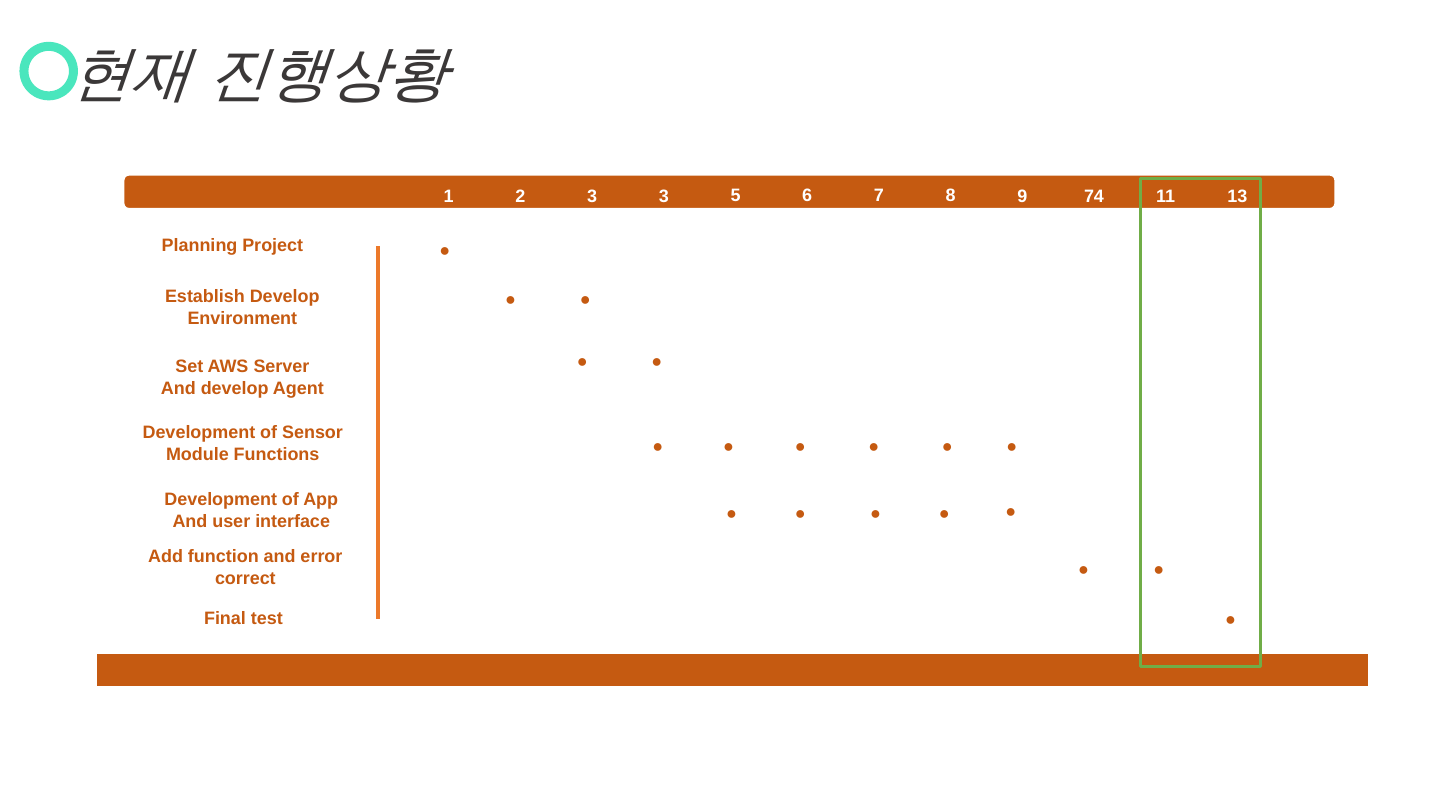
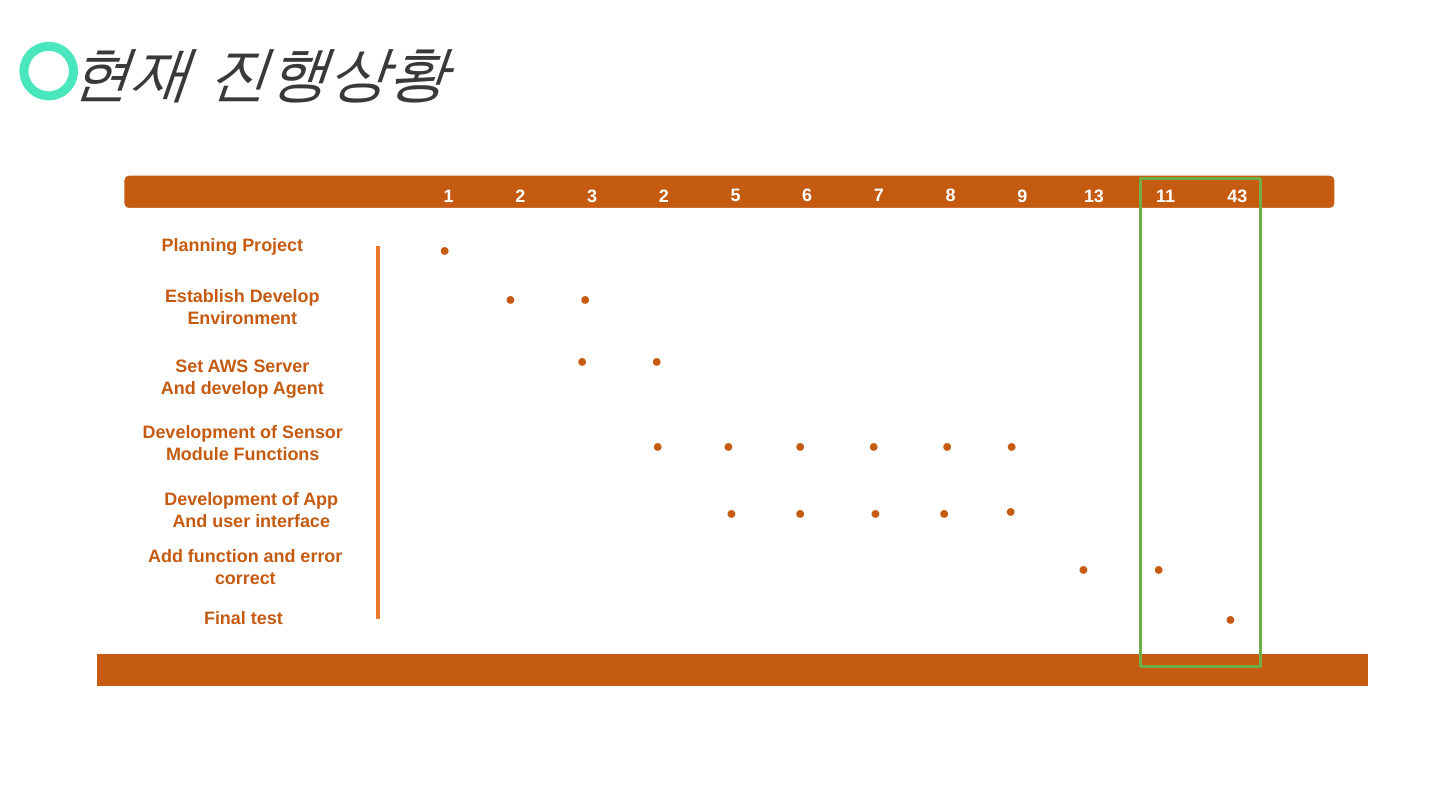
3 3: 3 -> 2
74: 74 -> 13
13: 13 -> 43
